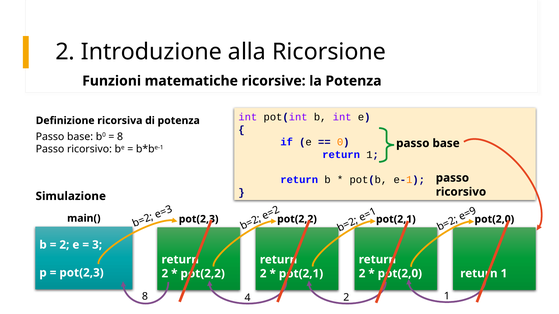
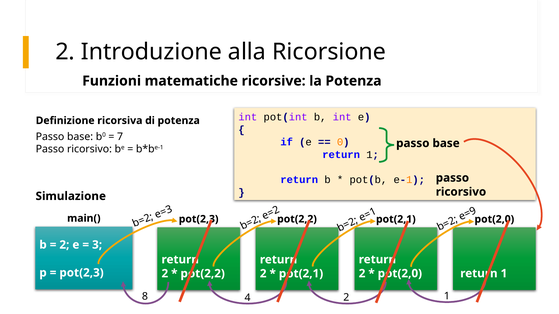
8 at (120, 137): 8 -> 7
